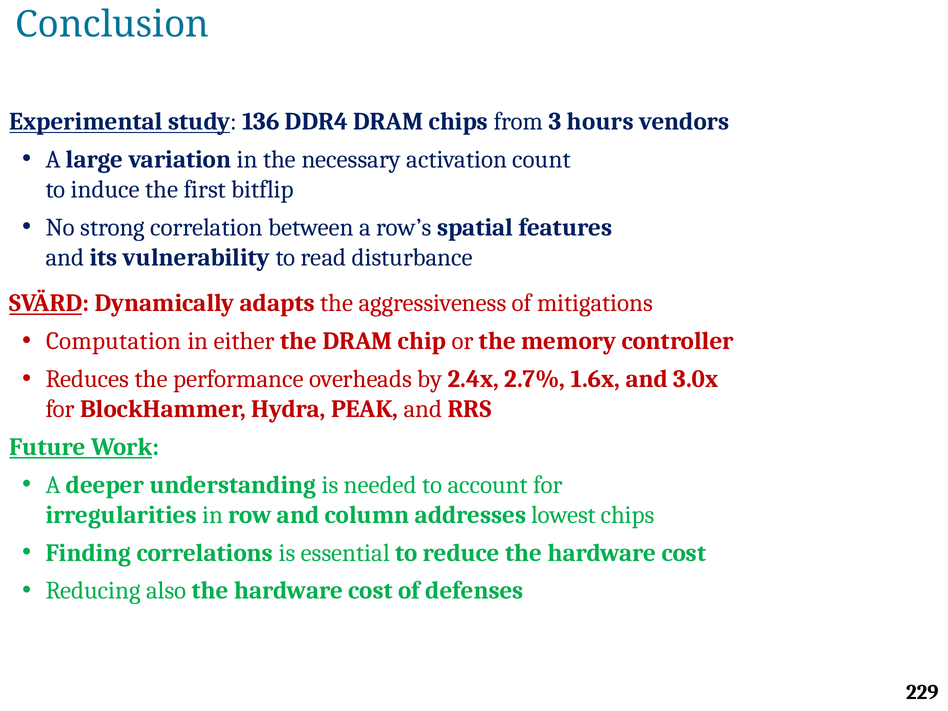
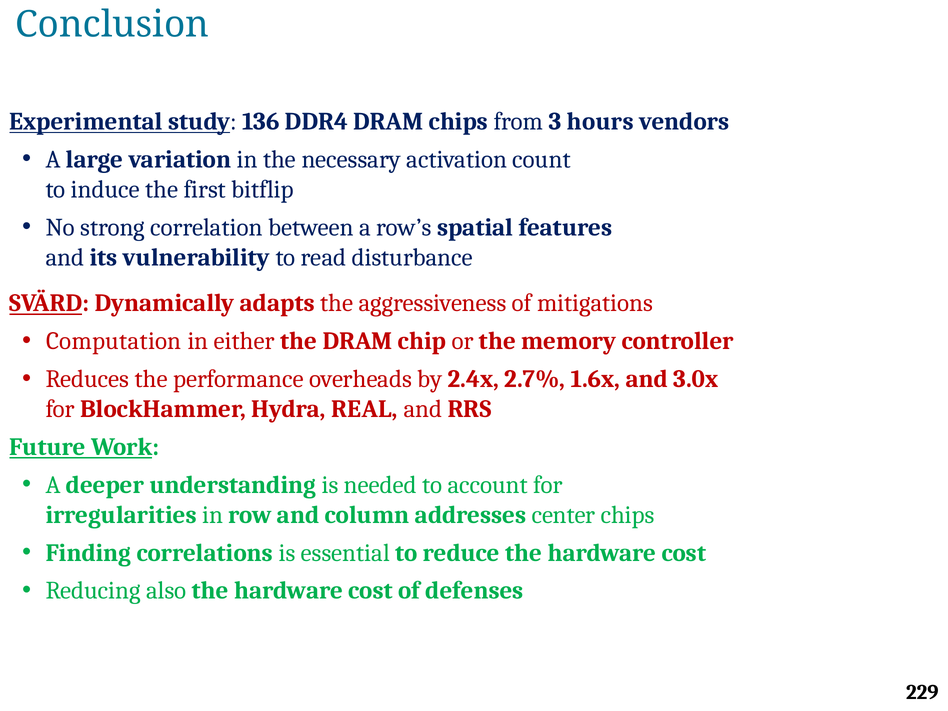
PEAK: PEAK -> REAL
lowest: lowest -> center
